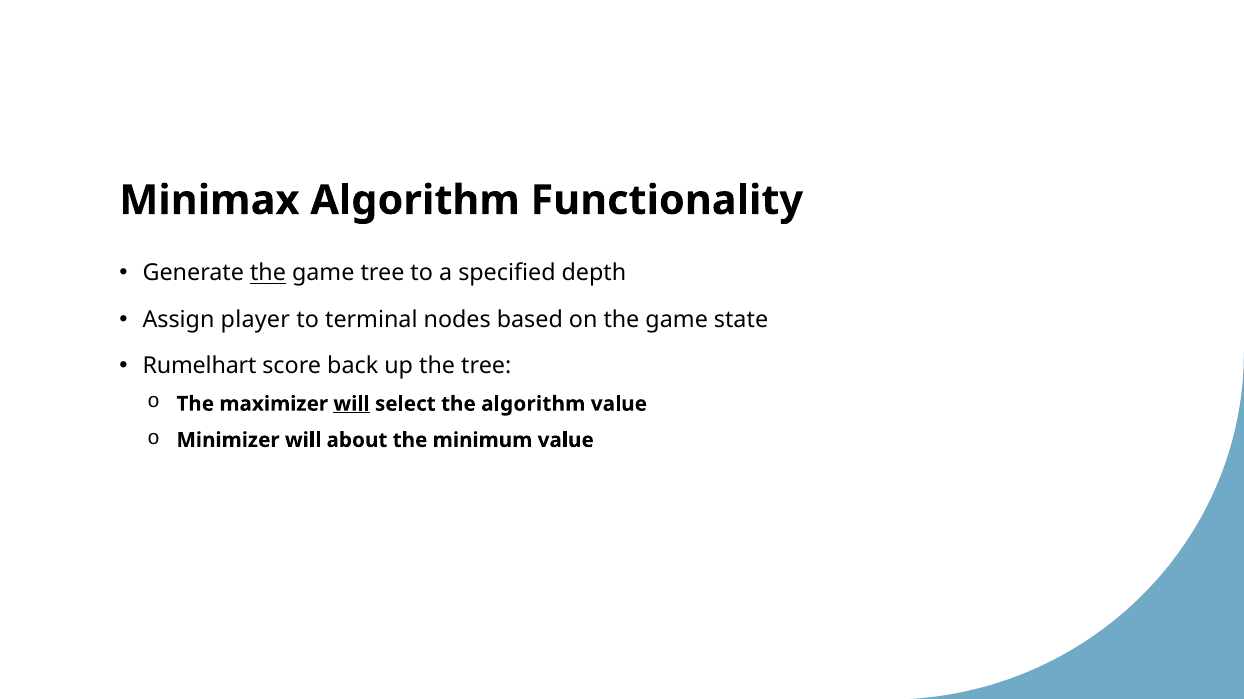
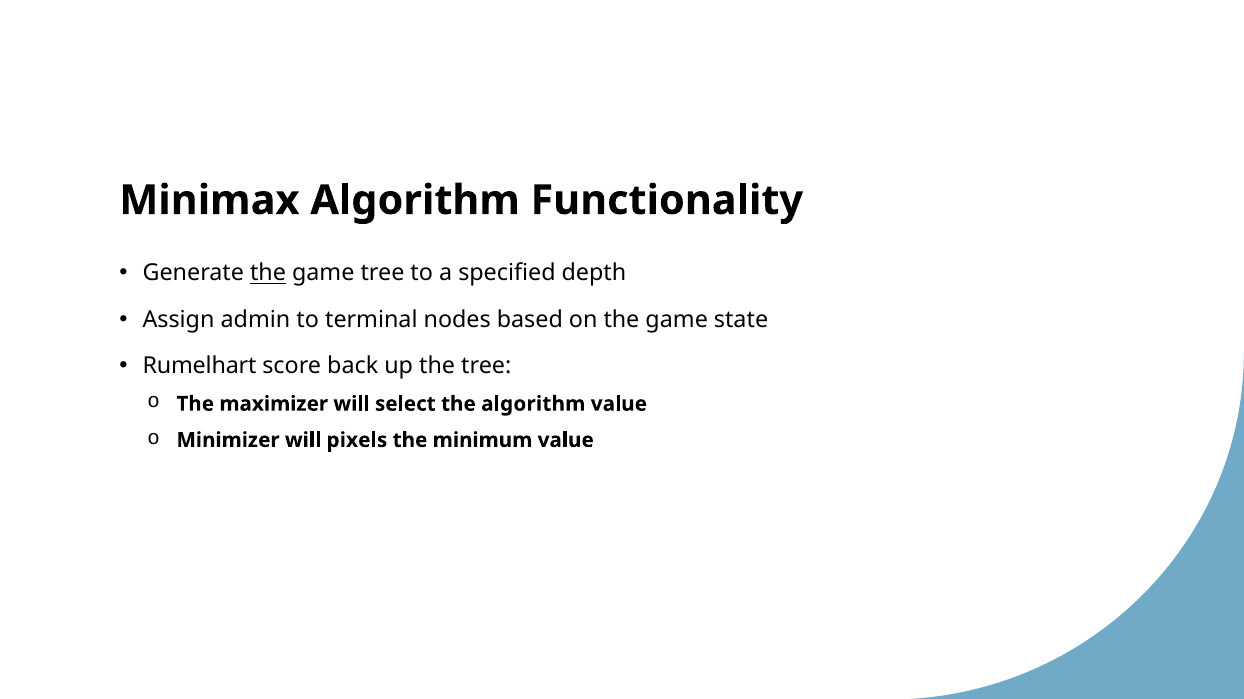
player: player -> admin
will at (351, 404) underline: present -> none
about: about -> pixels
